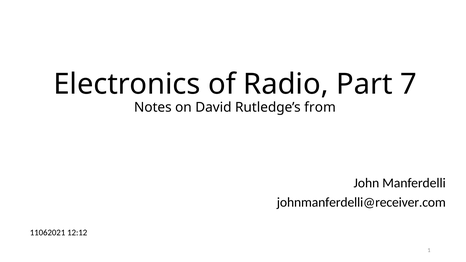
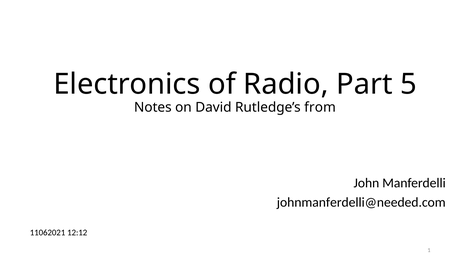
7: 7 -> 5
johnmanferdelli@receiver.com: johnmanferdelli@receiver.com -> johnmanferdelli@needed.com
